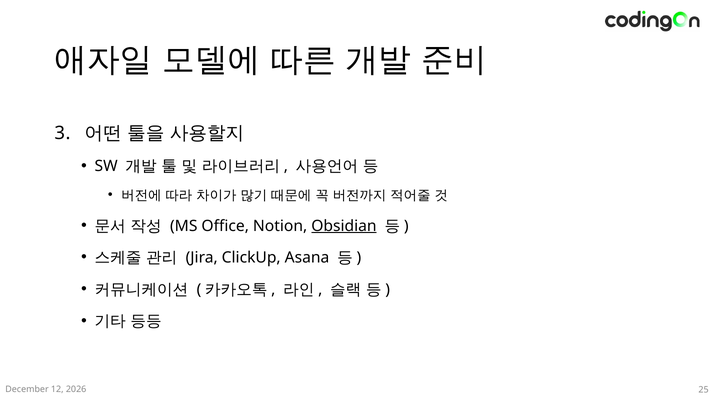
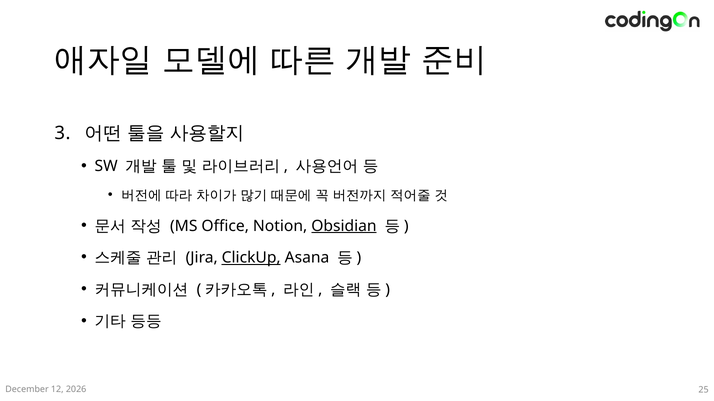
ClickUp underline: none -> present
